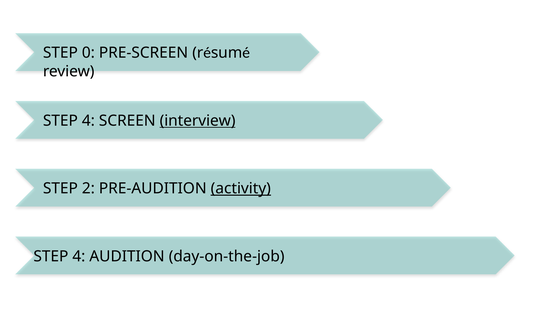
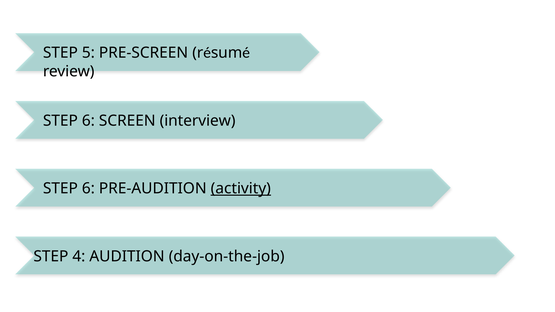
0: 0 -> 5
4 at (88, 121): 4 -> 6
interview underline: present -> none
2 at (88, 189): 2 -> 6
